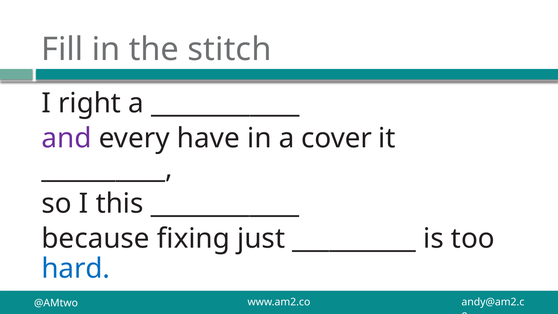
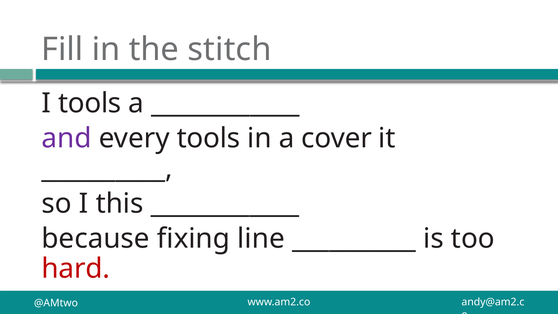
I right: right -> tools
every have: have -> tools
just: just -> line
hard colour: blue -> red
